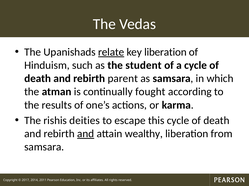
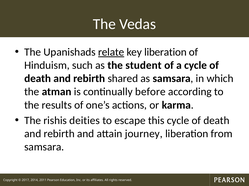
parent: parent -> shared
fought: fought -> before
and at (86, 134) underline: present -> none
wealthy: wealthy -> journey
